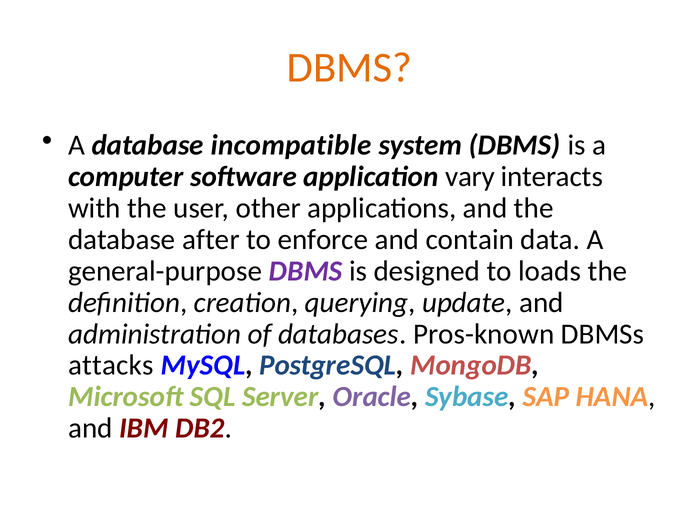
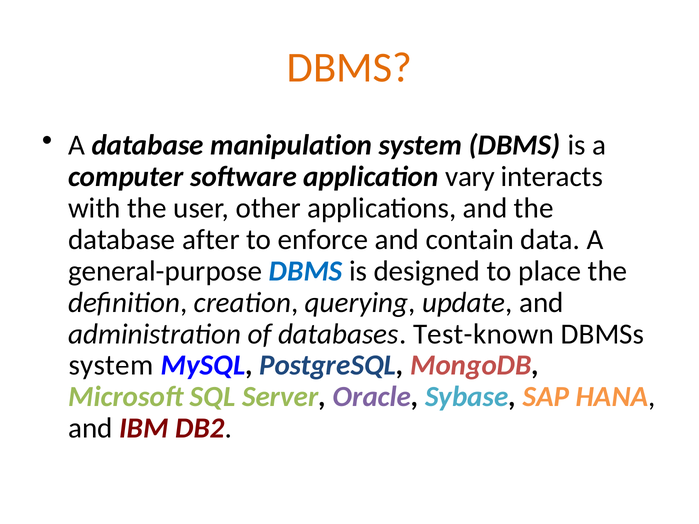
incompatible: incompatible -> manipulation
DBMS at (306, 271) colour: purple -> blue
loads: loads -> place
Pros-known: Pros-known -> Test-known
attacks at (111, 366): attacks -> system
